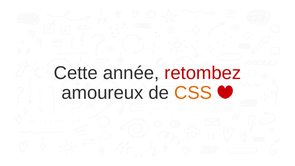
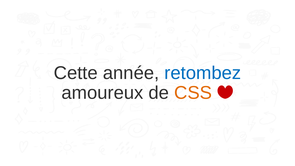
retombez colour: red -> blue
